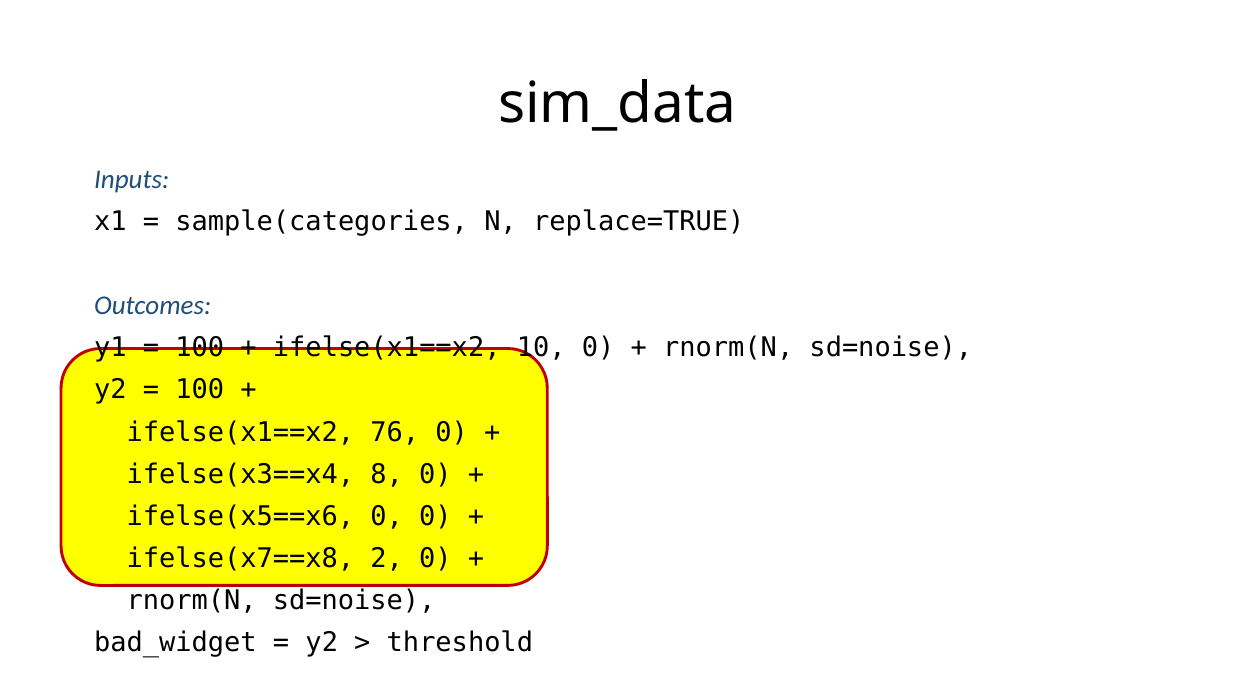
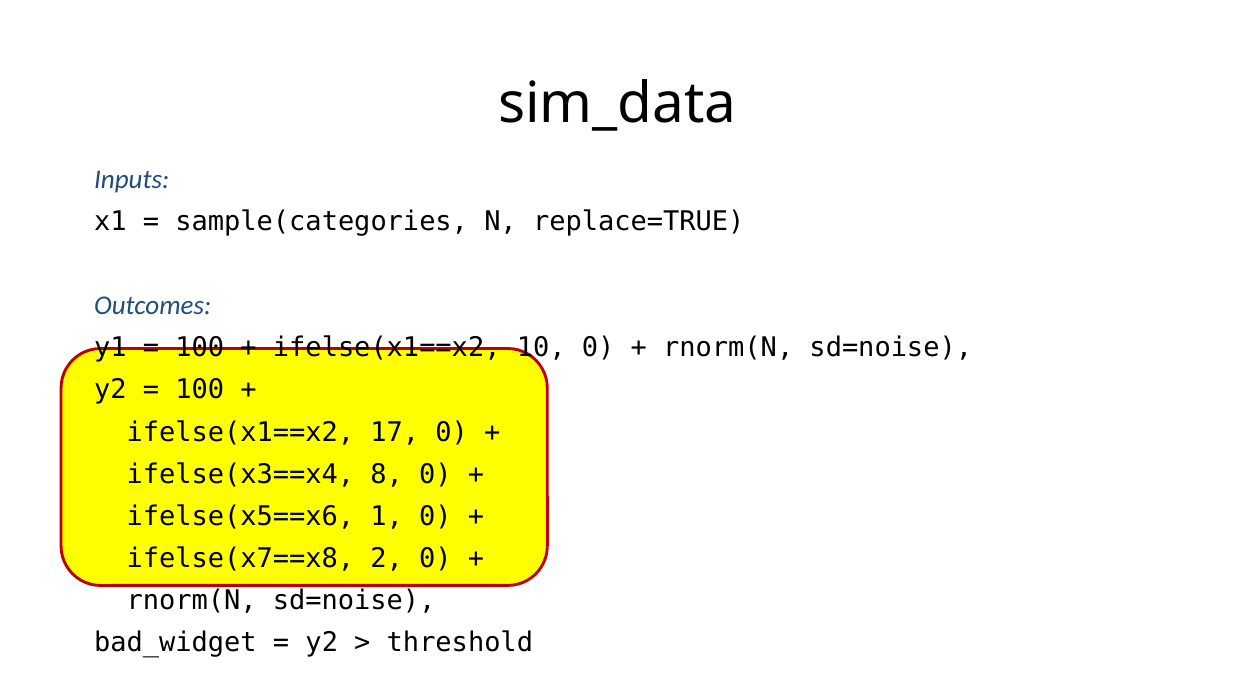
76: 76 -> 17
ifelse(x5==x6 0: 0 -> 1
